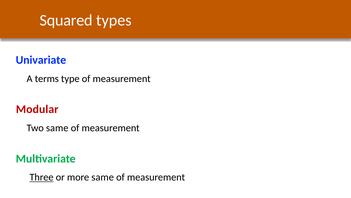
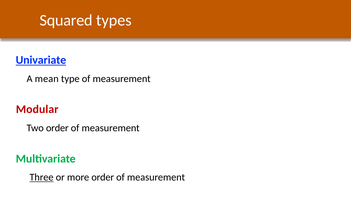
Univariate underline: none -> present
terms: terms -> mean
Two same: same -> order
more same: same -> order
